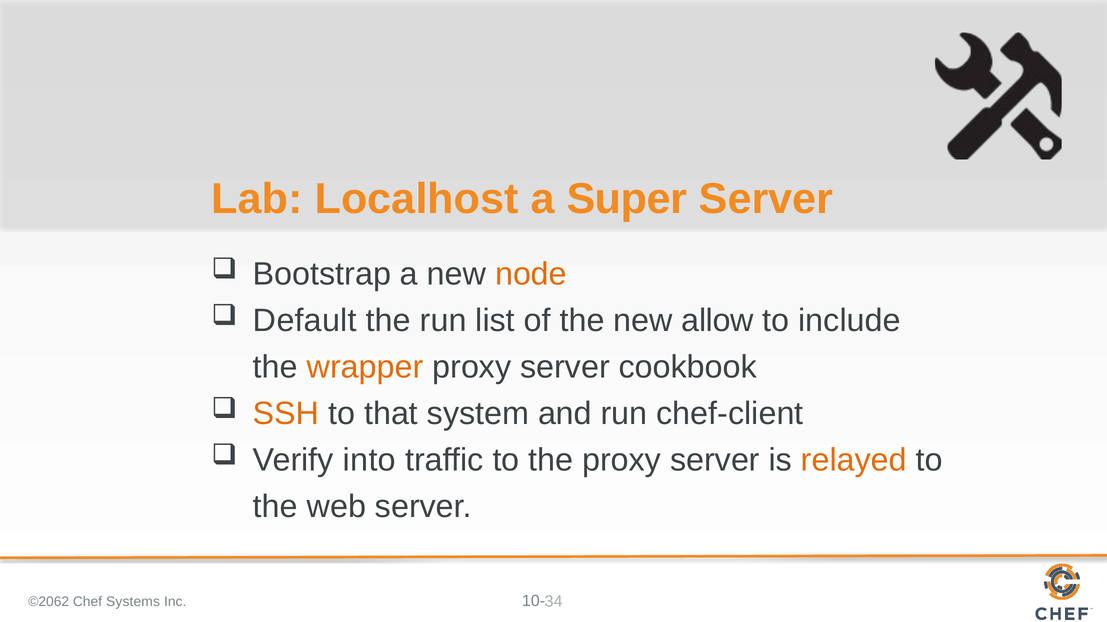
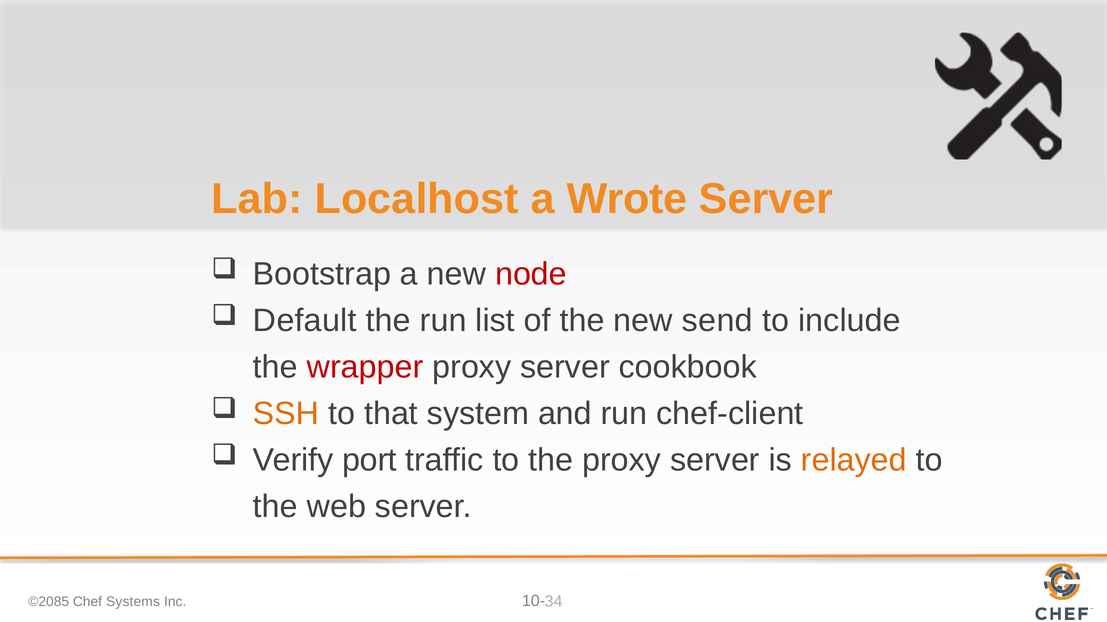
Super: Super -> Wrote
node colour: orange -> red
allow: allow -> send
wrapper colour: orange -> red
into: into -> port
©2062: ©2062 -> ©2085
